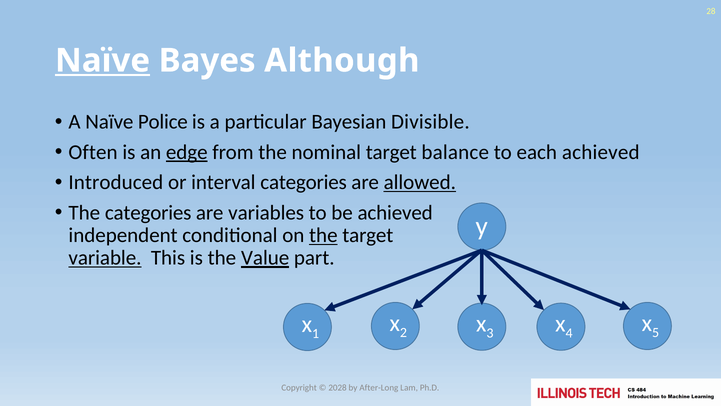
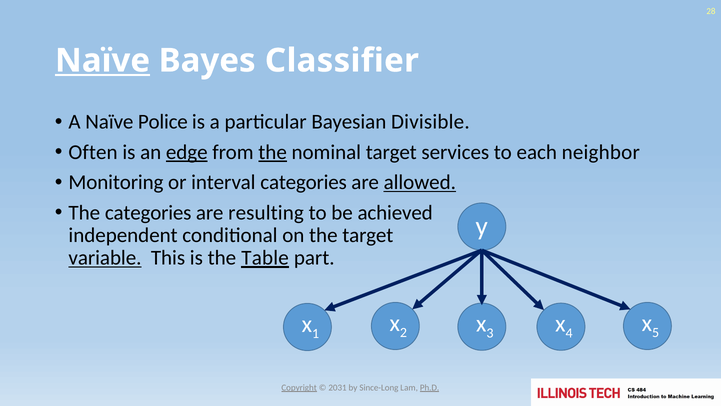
Although: Although -> Classifier
the at (273, 152) underline: none -> present
balance: balance -> services
each achieved: achieved -> neighbor
Introduced: Introduced -> Monitoring
variables: variables -> resulting
the at (323, 235) underline: present -> none
Value: Value -> Table
Copyright underline: none -> present
2028: 2028 -> 2031
After-Long: After-Long -> Since-Long
Ph.D underline: none -> present
